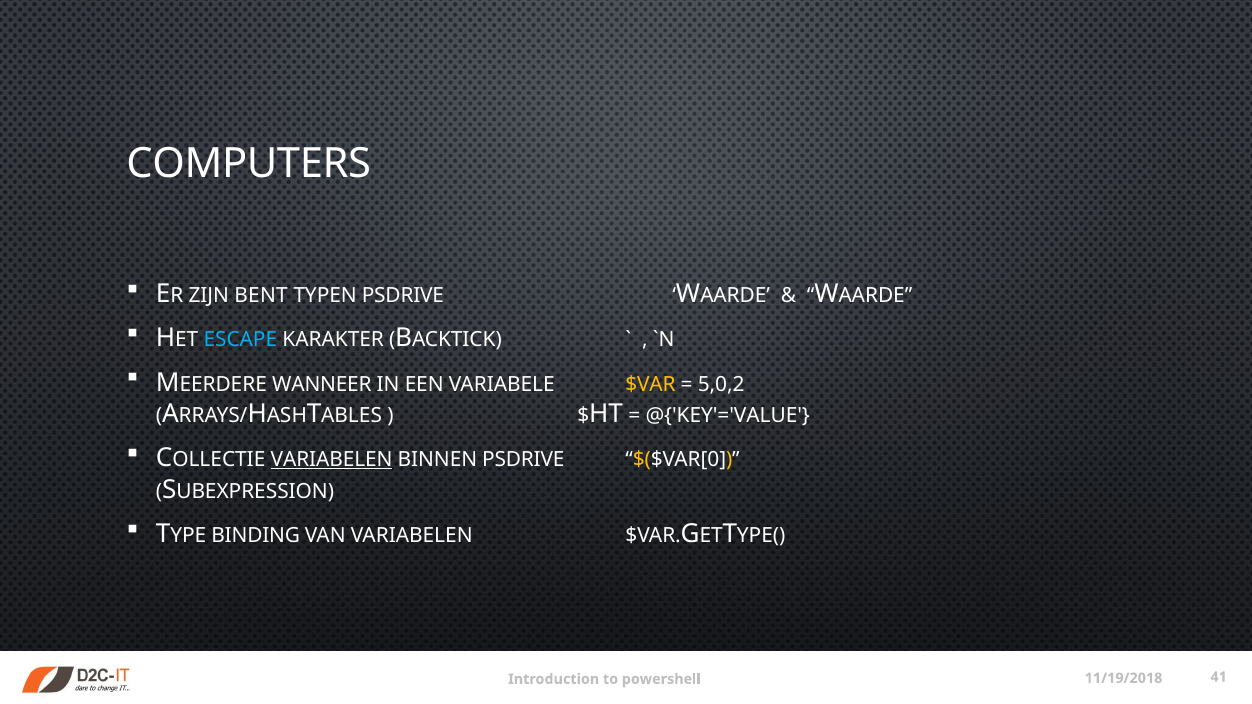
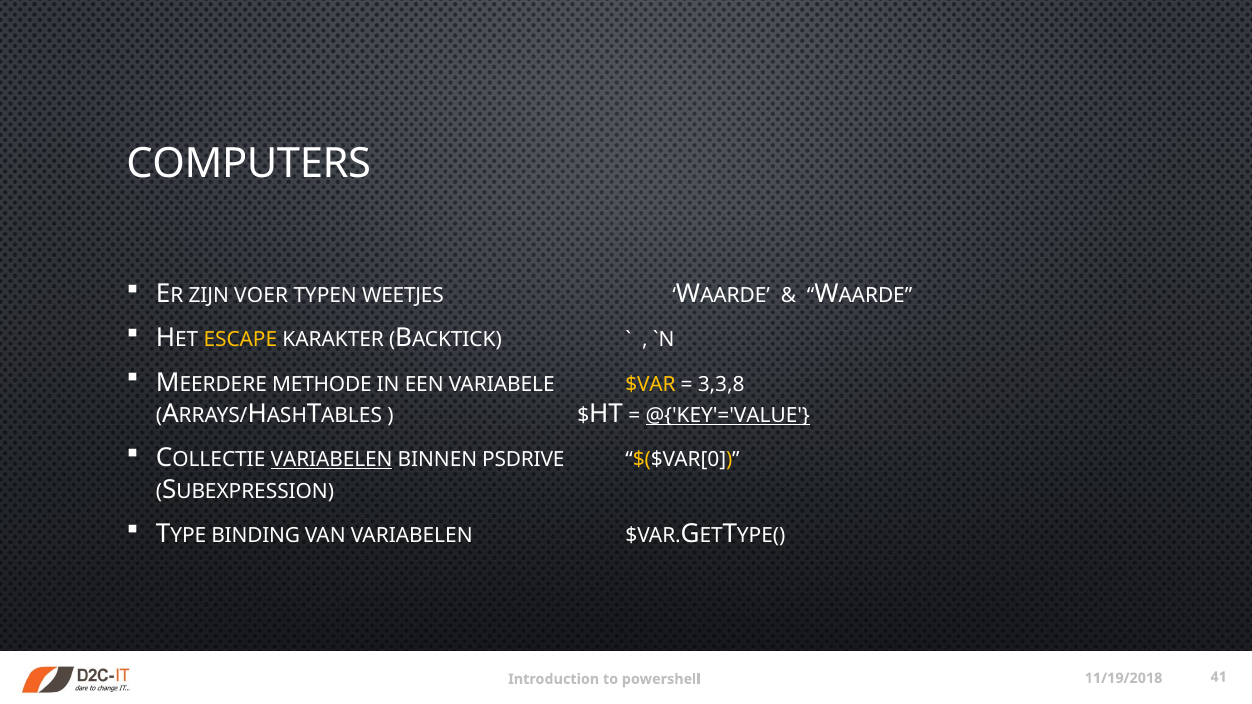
BENT: BENT -> VOER
TYPEN PSDRIVE: PSDRIVE -> WEETJES
ESCAPE colour: light blue -> yellow
WANNEER: WANNEER -> METHODE
5,0,2: 5,0,2 -> 3,3,8
@{'KEY'='VALUE underline: none -> present
